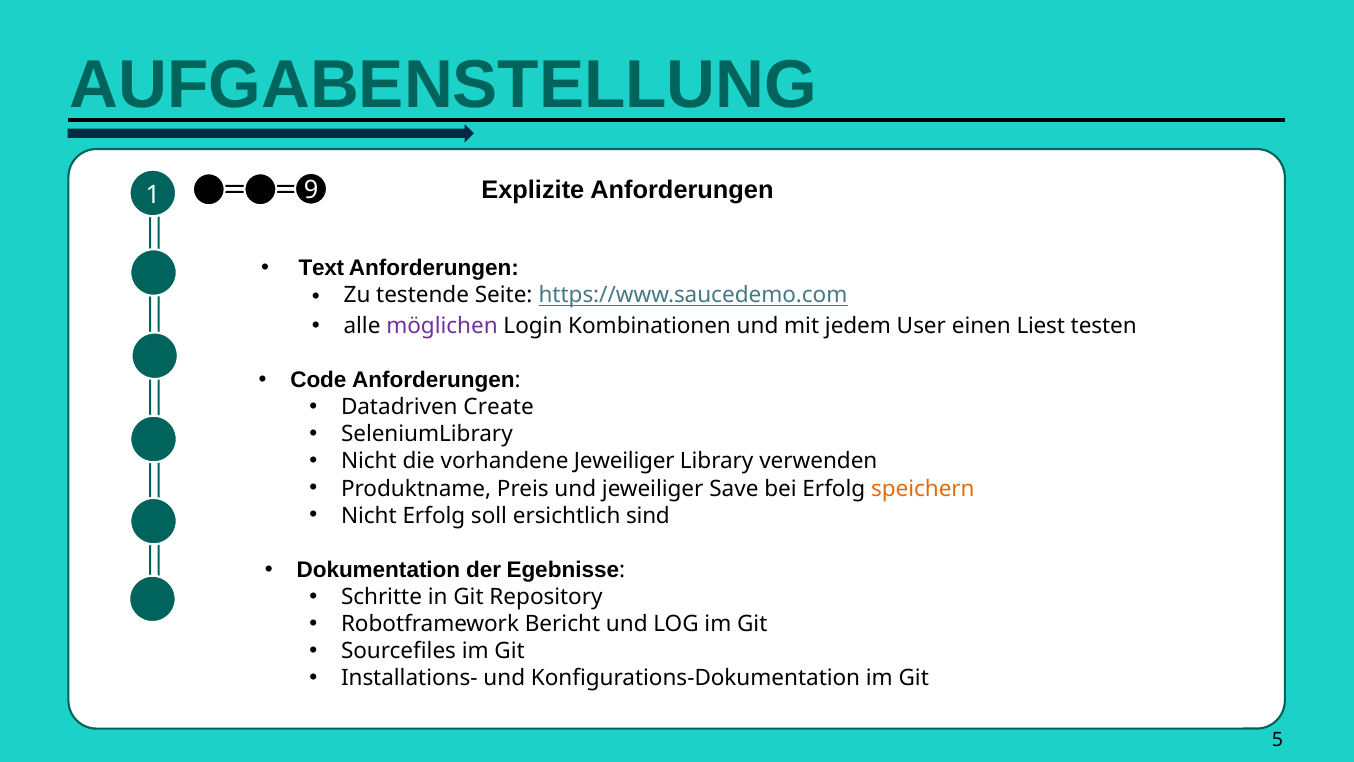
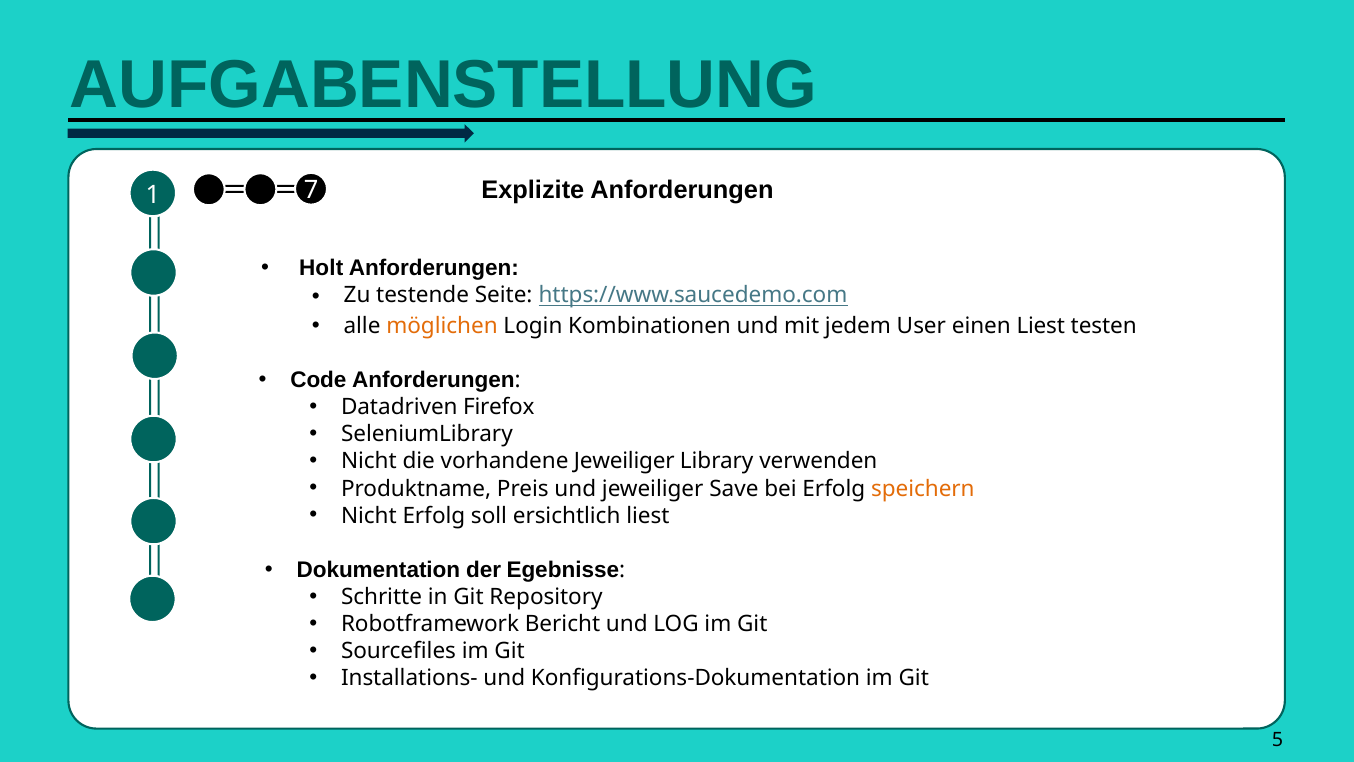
9: 9 -> 7
Text: Text -> Holt
möglichen colour: purple -> orange
Create: Create -> Firefox
ersichtlich sind: sind -> liest
